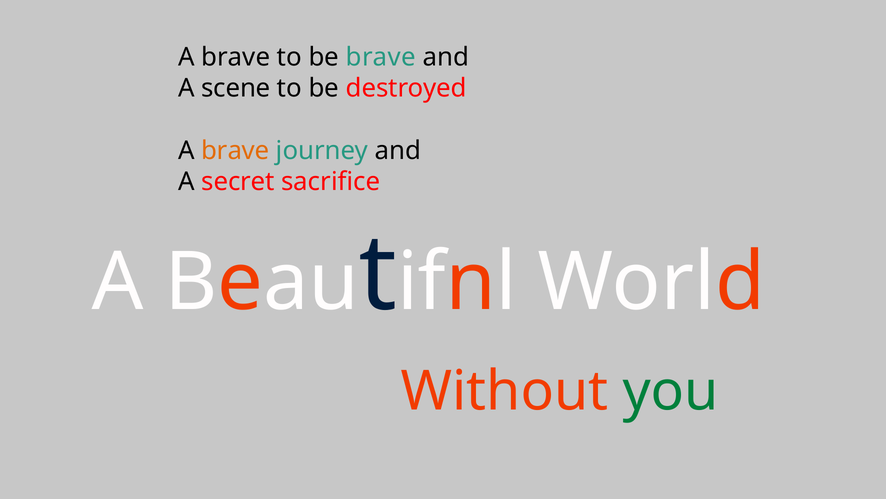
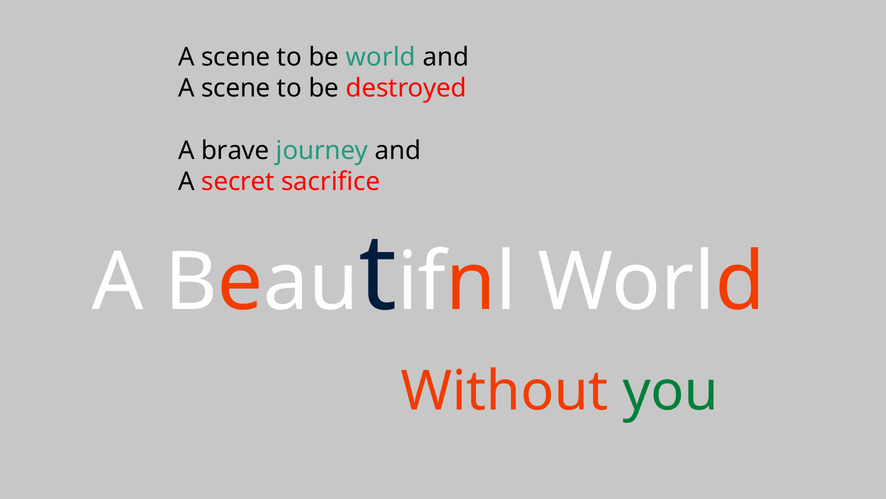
brave at (236, 57): brave -> scene
be brave: brave -> world
brave at (235, 150) colour: orange -> black
